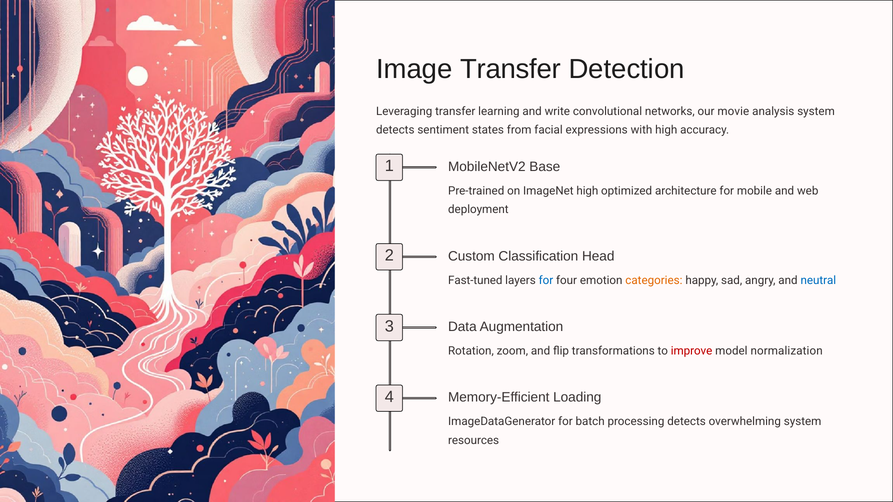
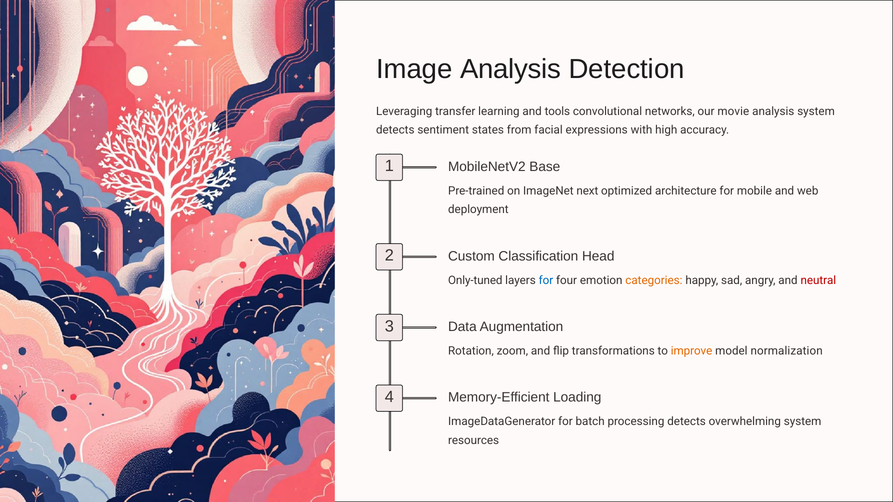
Image Transfer: Transfer -> Analysis
write: write -> tools
ImageNet high: high -> next
Fast-tuned: Fast-tuned -> Only-tuned
neutral colour: blue -> red
improve colour: red -> orange
